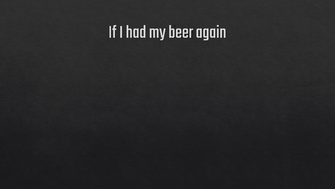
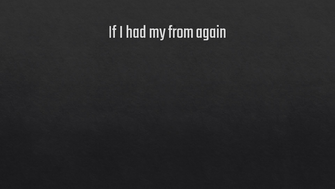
beer: beer -> from
